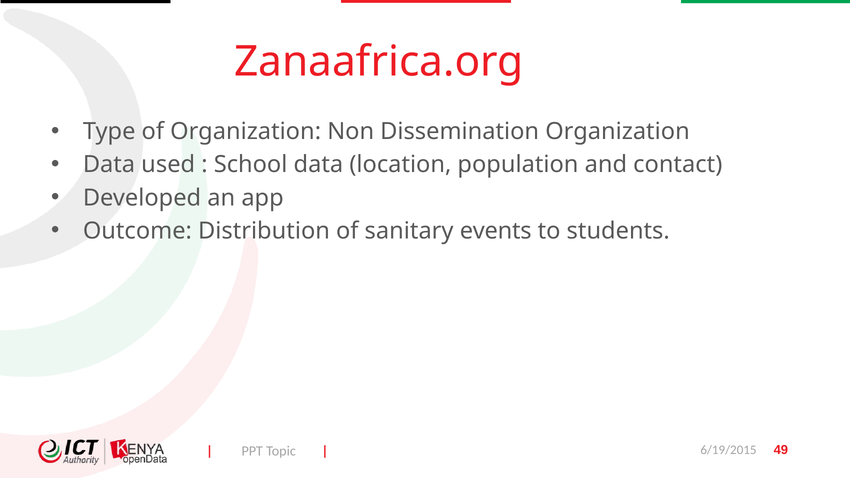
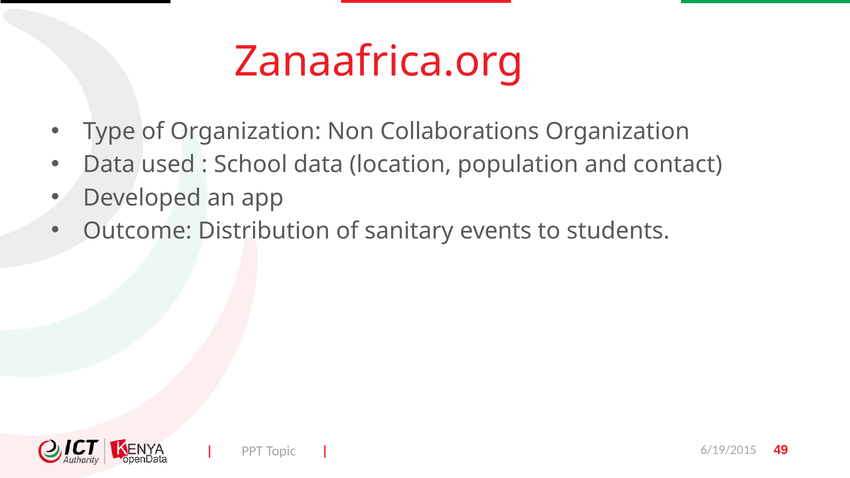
Dissemination: Dissemination -> Collaborations
